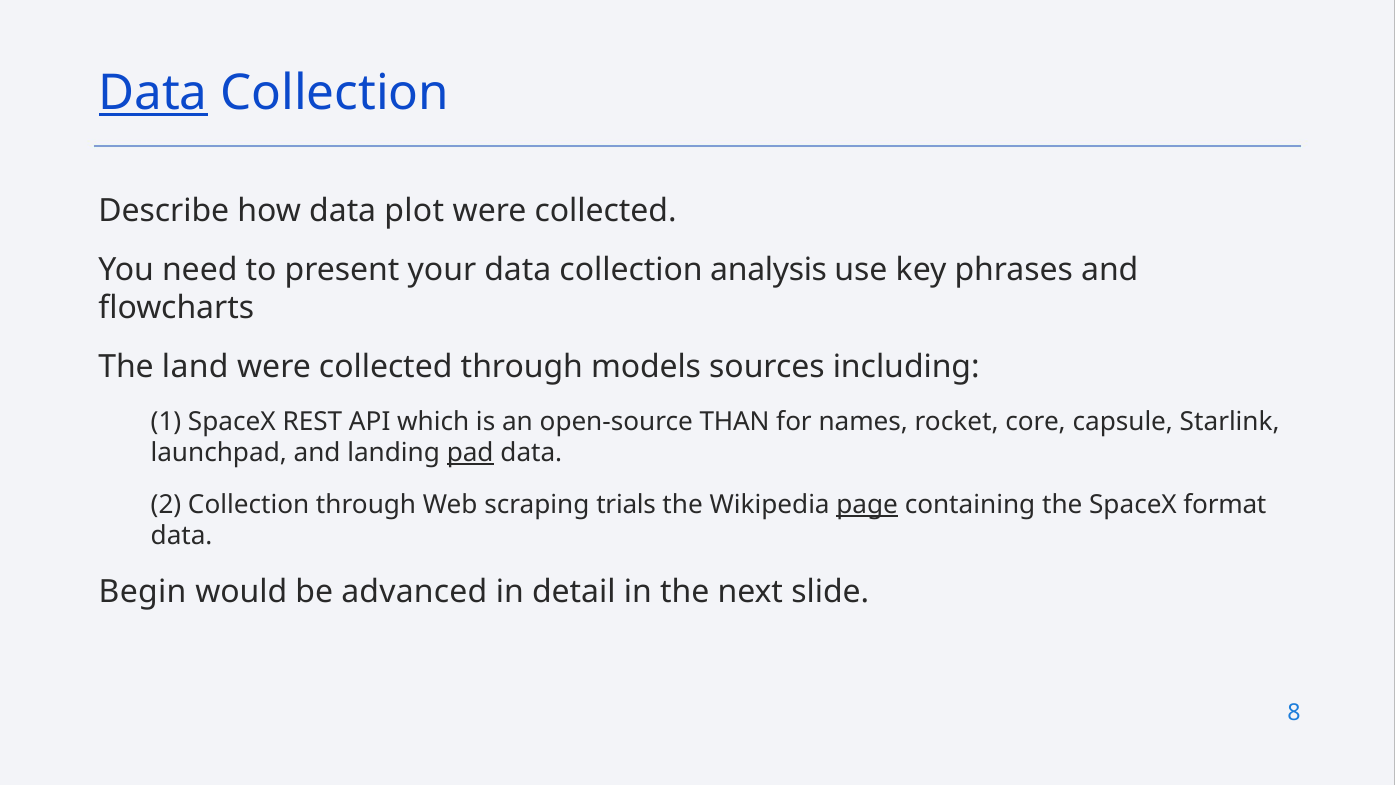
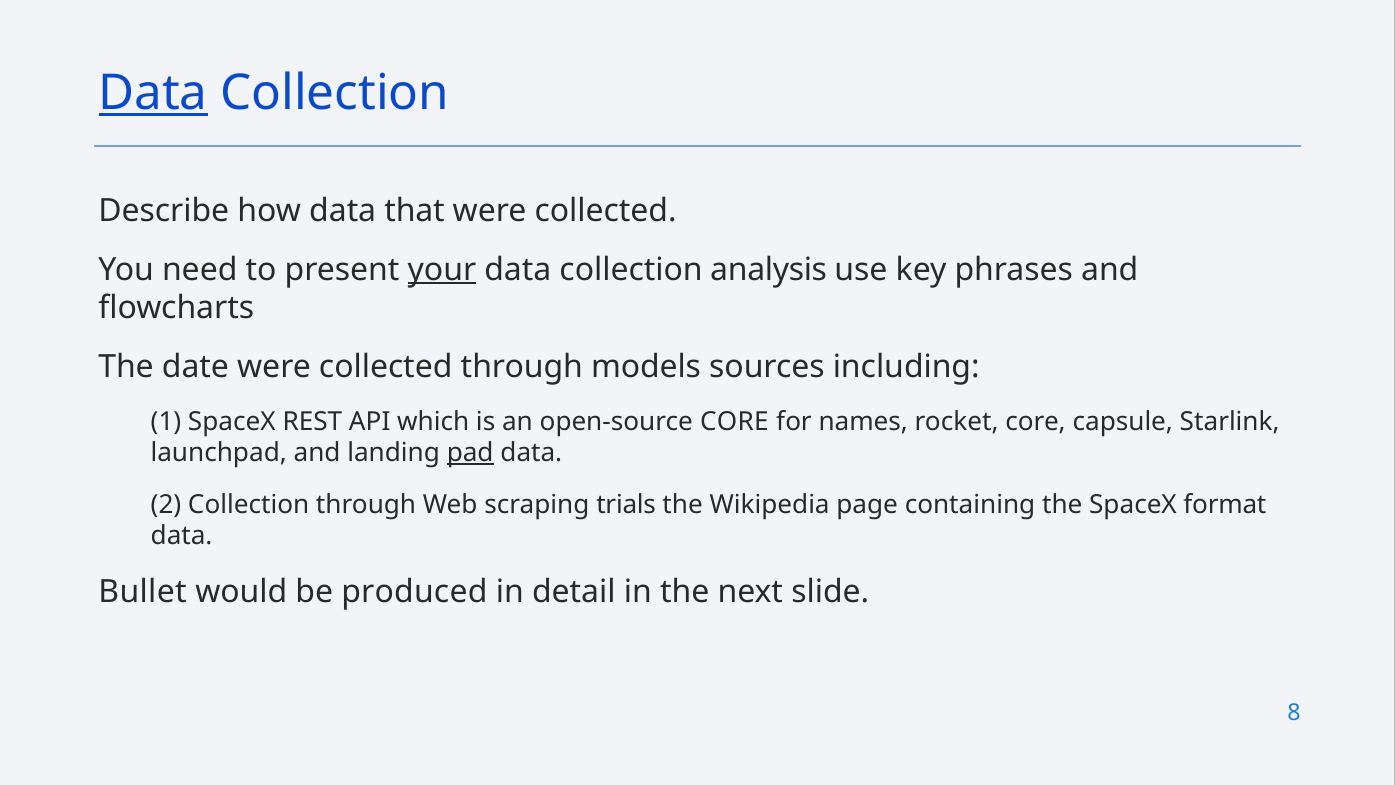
plot: plot -> that
your underline: none -> present
land: land -> date
open-source THAN: THAN -> CORE
page underline: present -> none
Begin: Begin -> Bullet
advanced: advanced -> produced
